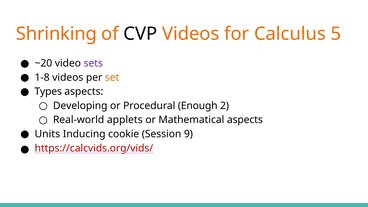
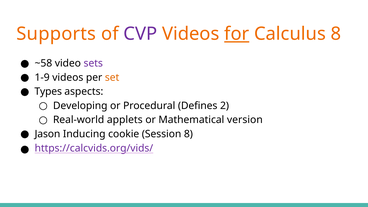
Shrinking: Shrinking -> Supports
CVP colour: black -> purple
for underline: none -> present
Calculus 5: 5 -> 8
~20: ~20 -> ~58
1-8: 1-8 -> 1-9
Enough: Enough -> Defines
Mathematical aspects: aspects -> version
Units: Units -> Jason
Session 9: 9 -> 8
https://calcvids.org/vids/ colour: red -> purple
